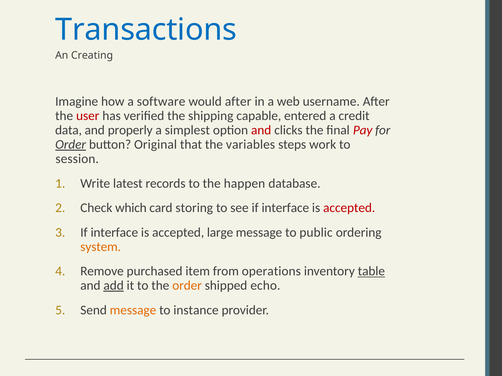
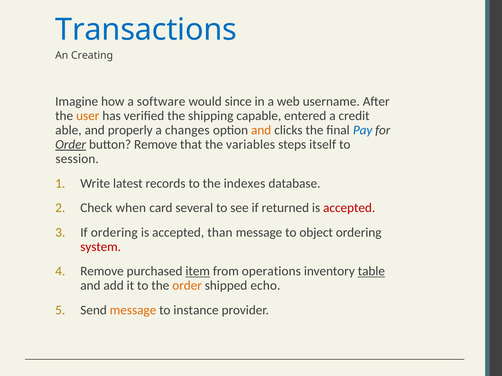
would after: after -> since
user colour: red -> orange
data: data -> able
simplest: simplest -> changes
and at (261, 130) colour: red -> orange
Pay colour: red -> blue
button Original: Original -> Remove
work: work -> itself
happen: happen -> indexes
which: which -> when
storing: storing -> several
see if interface: interface -> returned
interface at (114, 233): interface -> ordering
large: large -> than
public: public -> object
system colour: orange -> red
item underline: none -> present
add underline: present -> none
